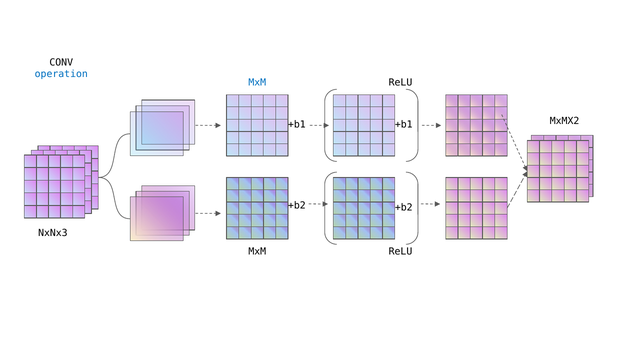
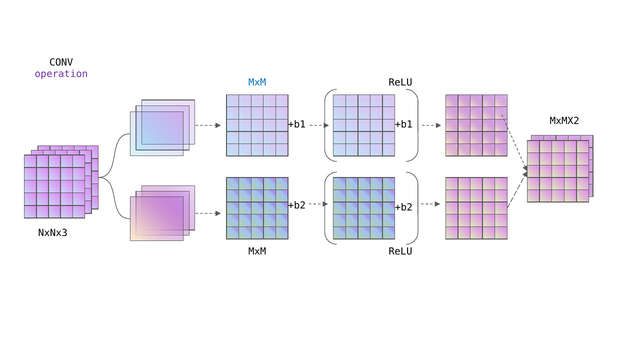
operation colour: blue -> purple
